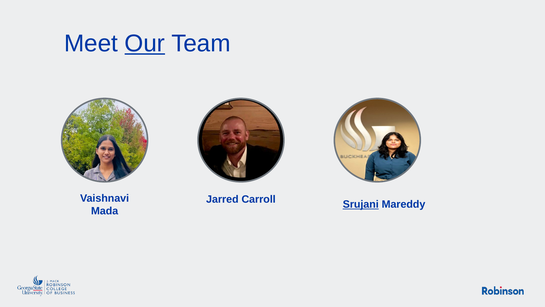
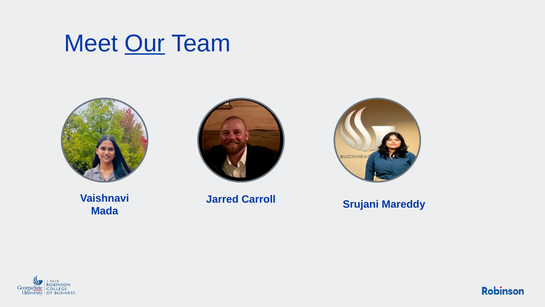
Srujani underline: present -> none
